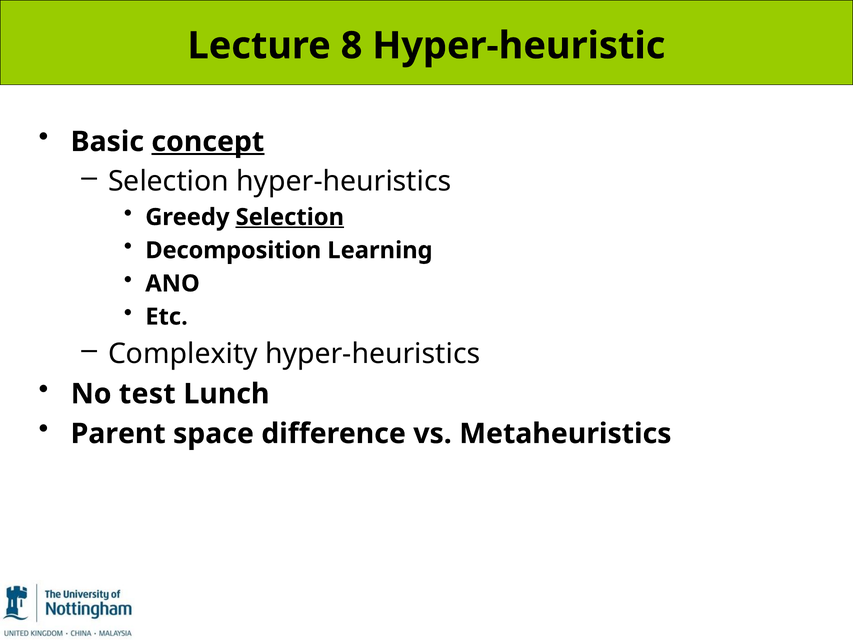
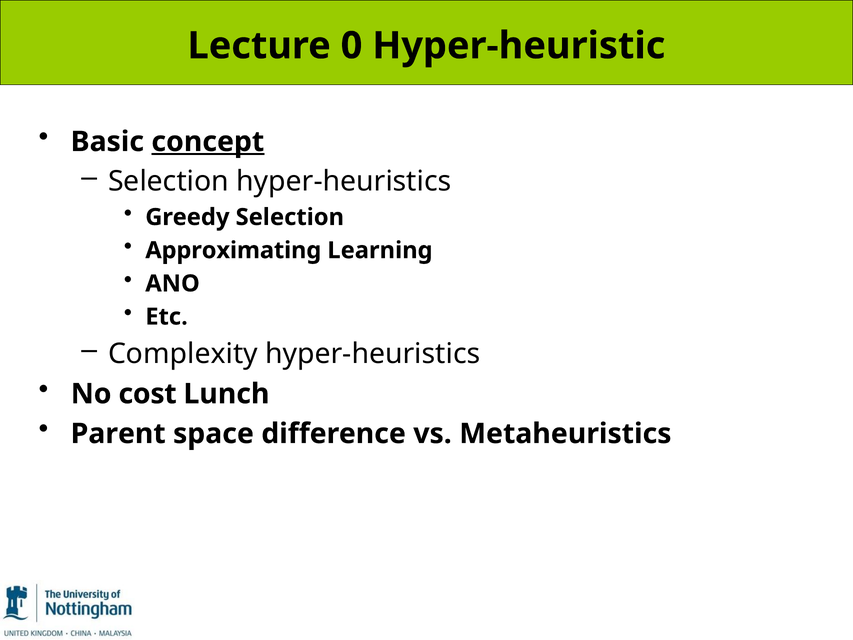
8: 8 -> 0
Selection at (290, 217) underline: present -> none
Decomposition: Decomposition -> Approximating
test: test -> cost
